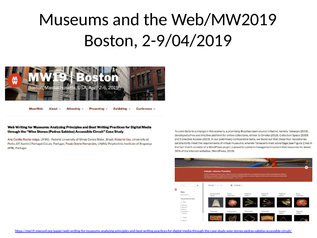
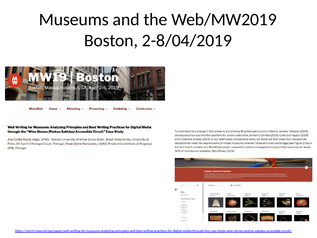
2-9/04/2019: 2-9/04/2019 -> 2-8/04/2019
